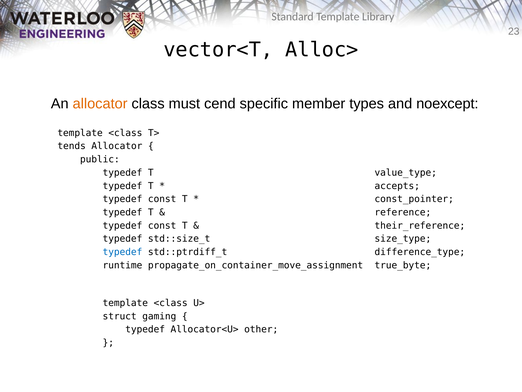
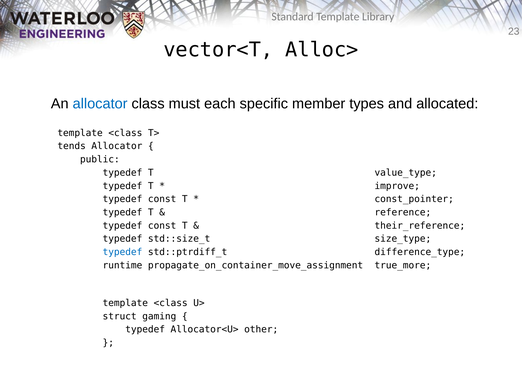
allocator at (100, 104) colour: orange -> blue
cend: cend -> each
noexcept: noexcept -> allocated
accepts: accepts -> improve
true_byte: true_byte -> true_more
